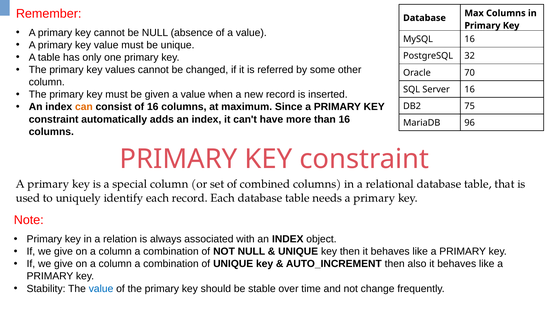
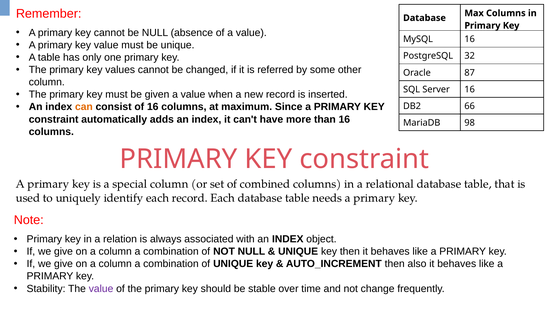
70: 70 -> 87
75: 75 -> 66
96: 96 -> 98
value at (101, 288) colour: blue -> purple
